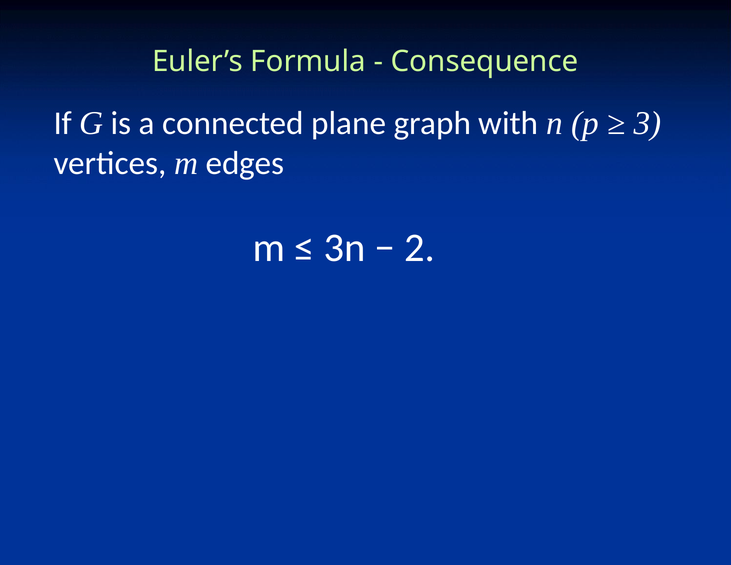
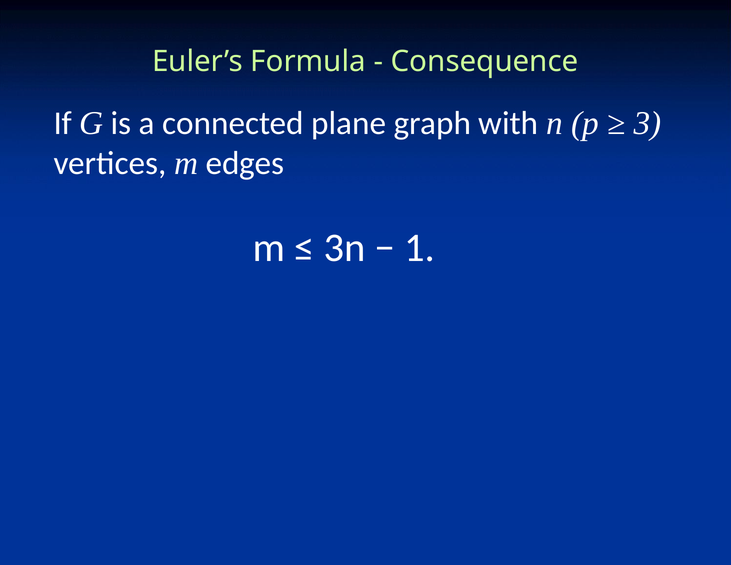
2: 2 -> 1
